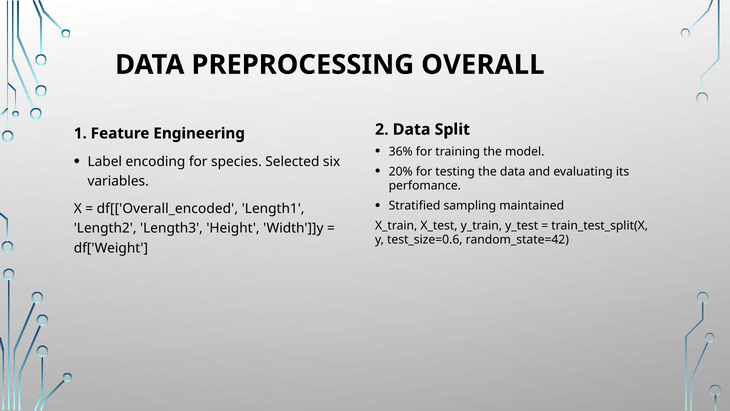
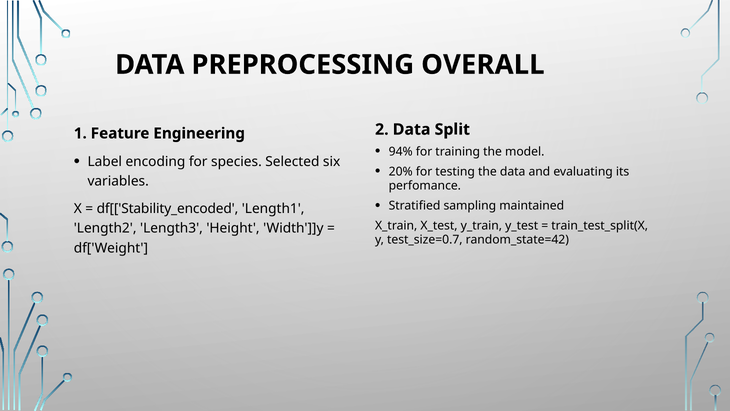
36%: 36% -> 94%
df[['Overall_encoded: df[['Overall_encoded -> df[['Stability_encoded
test_size=0.6: test_size=0.6 -> test_size=0.7
